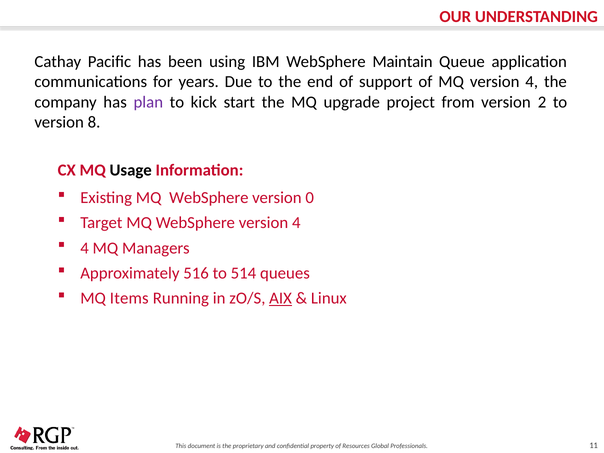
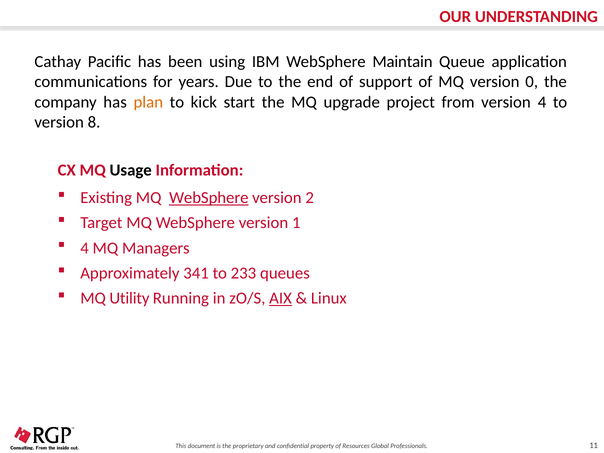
MQ version 4: 4 -> 0
plan colour: purple -> orange
version 2: 2 -> 4
WebSphere at (209, 198) underline: none -> present
0: 0 -> 2
WebSphere version 4: 4 -> 1
516: 516 -> 341
514: 514 -> 233
Items: Items -> Utility
